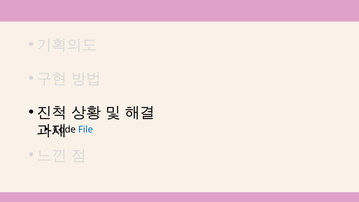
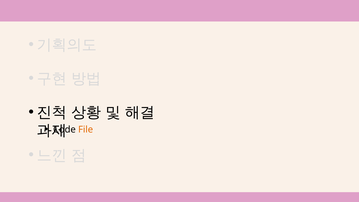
File colour: blue -> orange
